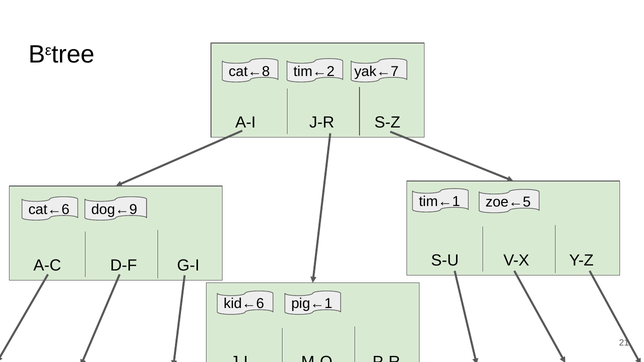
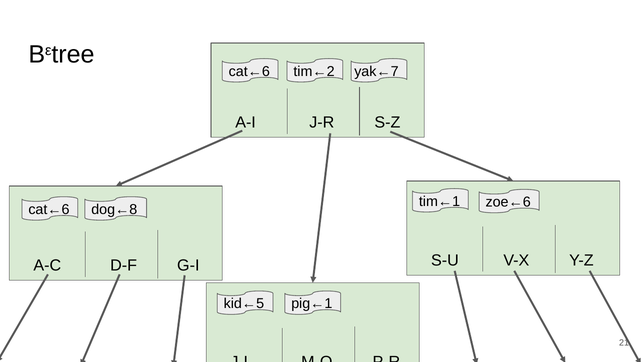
cat←8 at (249, 71): cat←8 -> cat←6
zoe←5: zoe←5 -> zoe←6
dog←9: dog←9 -> dog←8
kid←6: kid←6 -> kid←5
